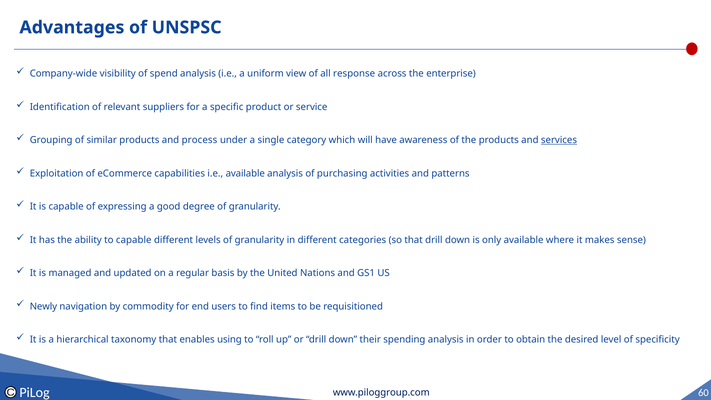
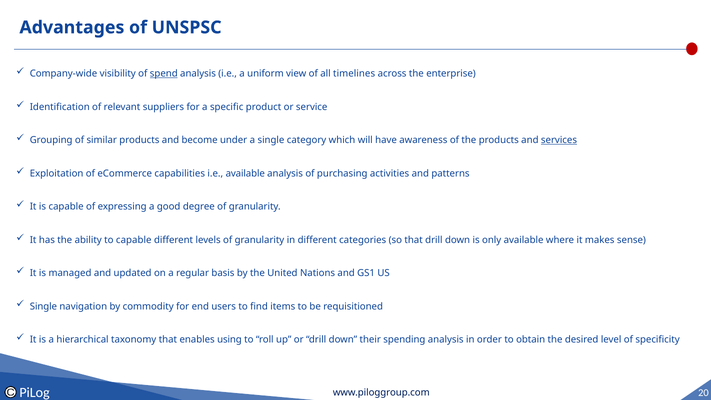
spend underline: none -> present
response: response -> timelines
process: process -> become
Newly at (43, 306): Newly -> Single
60: 60 -> 20
